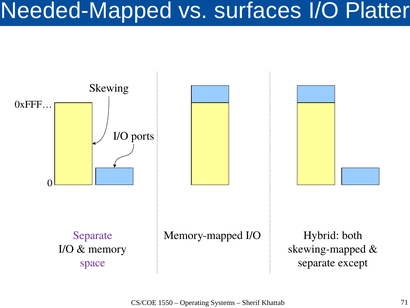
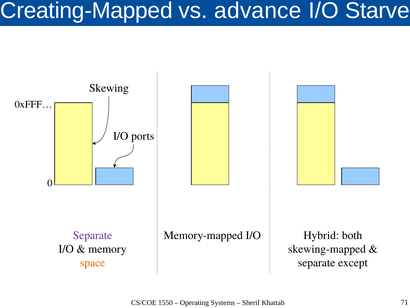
Needed-Mapped: Needed-Mapped -> Creating-Mapped
surfaces: surfaces -> advance
Platter: Platter -> Starve
space colour: purple -> orange
